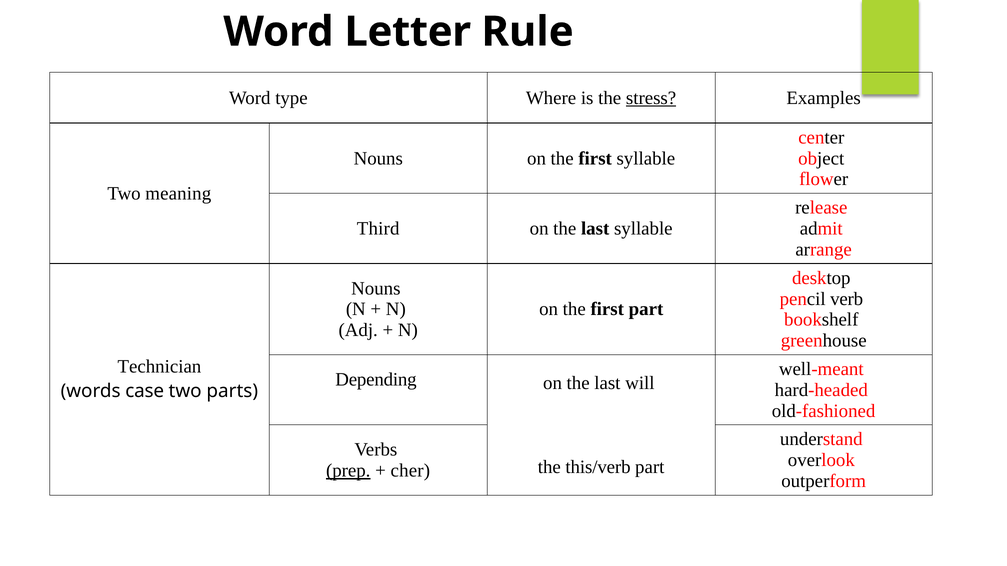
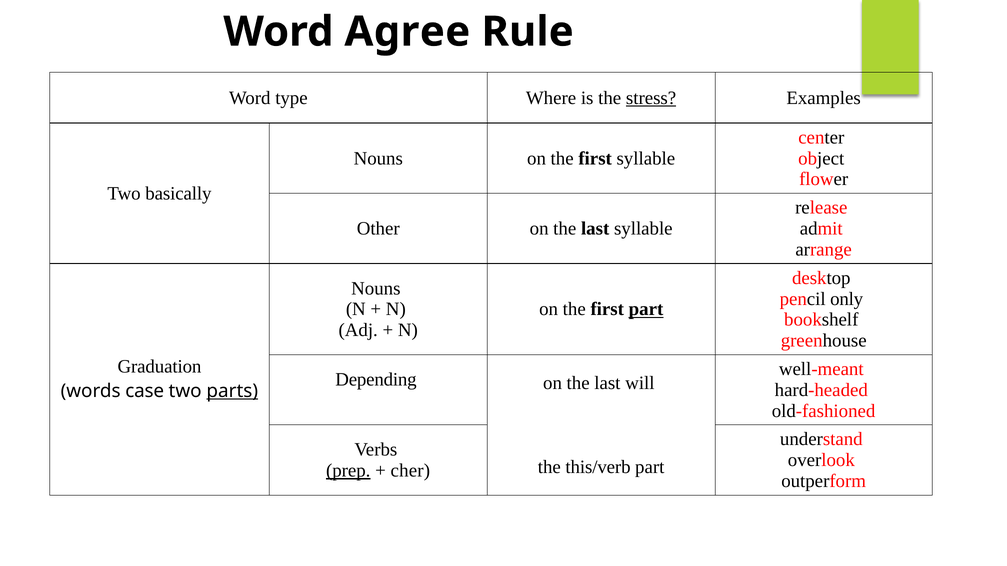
Letter: Letter -> Agree
meaning: meaning -> basically
Third: Third -> Other
verb: verb -> only
part at (646, 309) underline: none -> present
Technician: Technician -> Graduation
parts underline: none -> present
